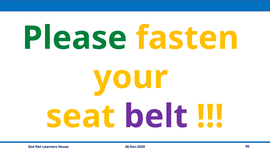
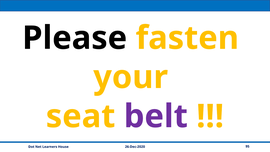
Please colour: green -> black
